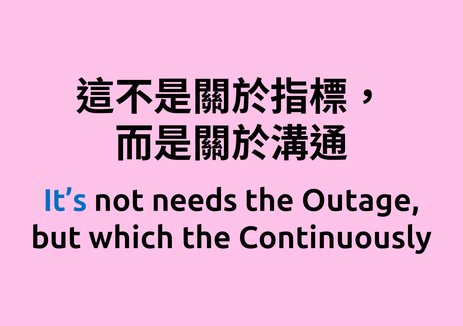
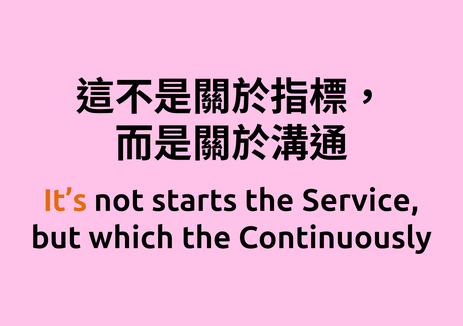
It’s colour: blue -> orange
needs: needs -> starts
Outage: Outage -> Service
